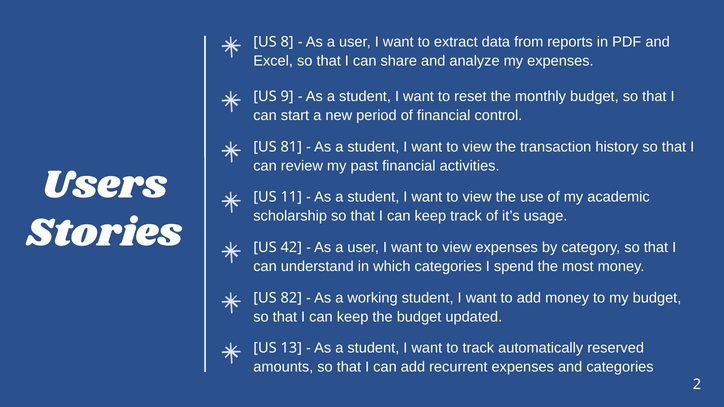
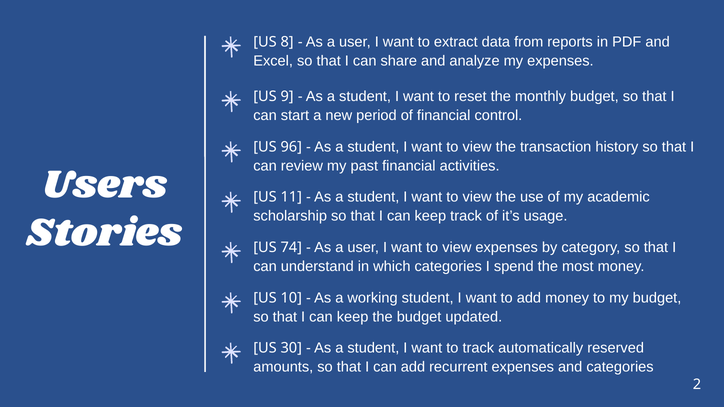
81: 81 -> 96
42: 42 -> 74
82: 82 -> 10
13: 13 -> 30
